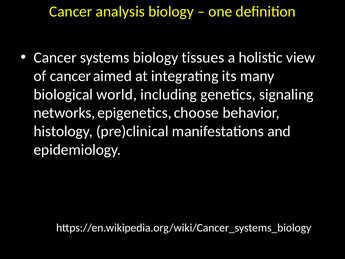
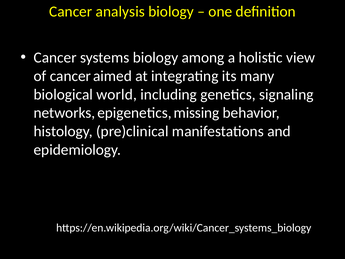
tissues: tissues -> among
choose: choose -> missing
